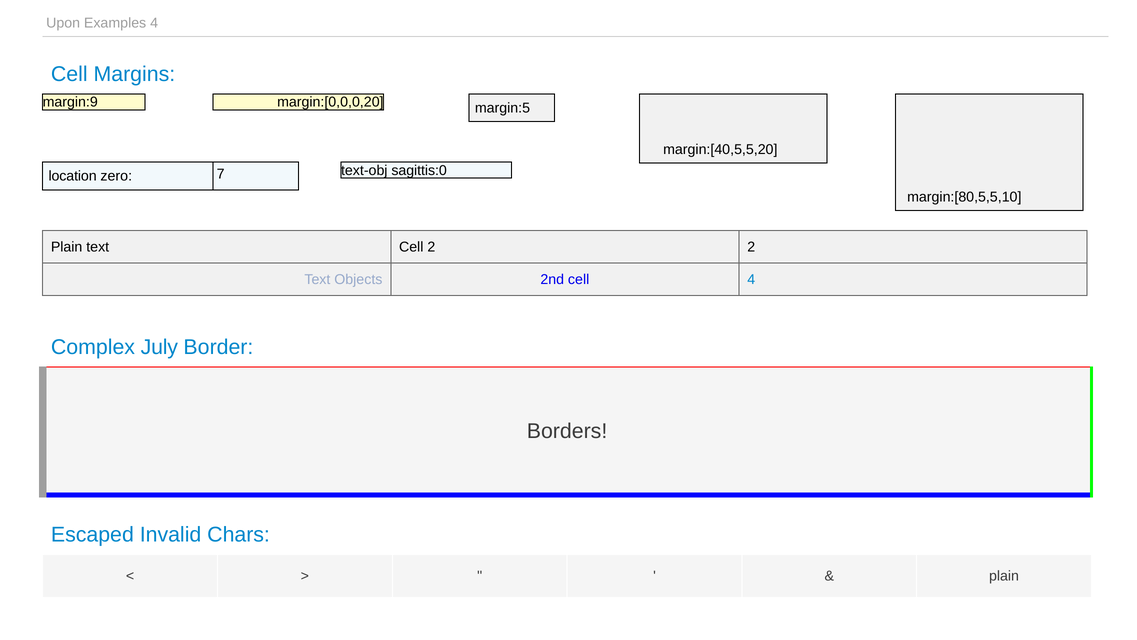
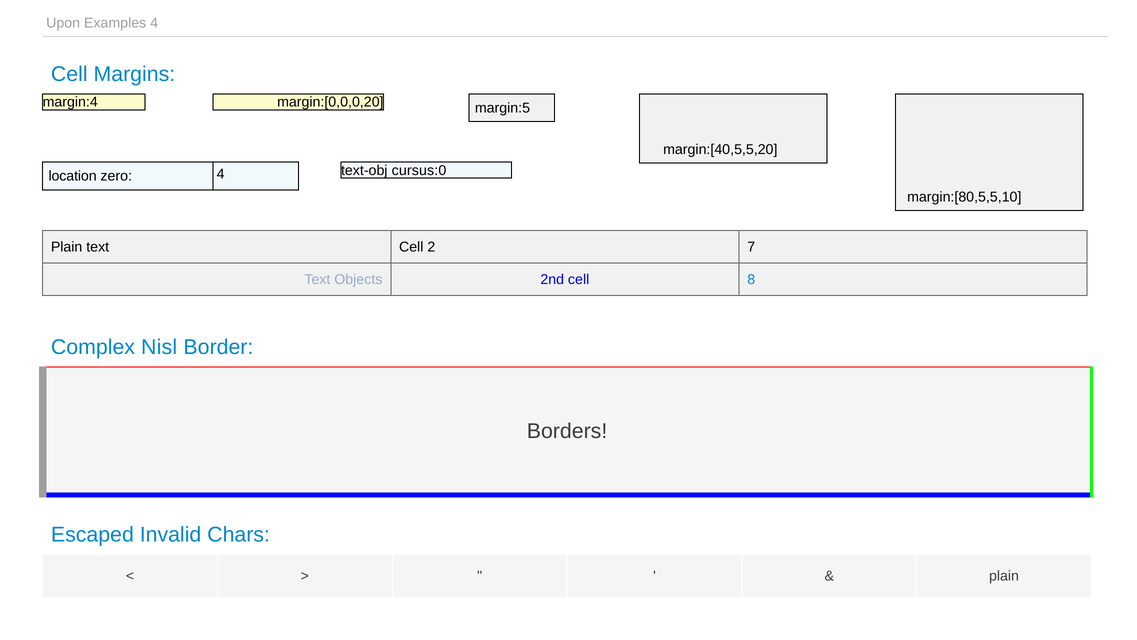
margin:9: margin:9 -> margin:4
zero 7: 7 -> 4
sagittis:0: sagittis:0 -> cursus:0
2 2: 2 -> 7
cell 4: 4 -> 8
July: July -> Nisl
